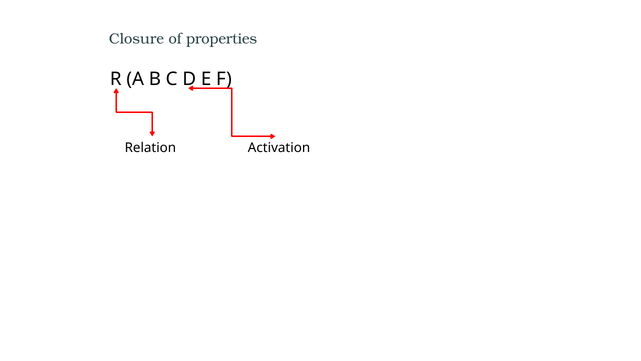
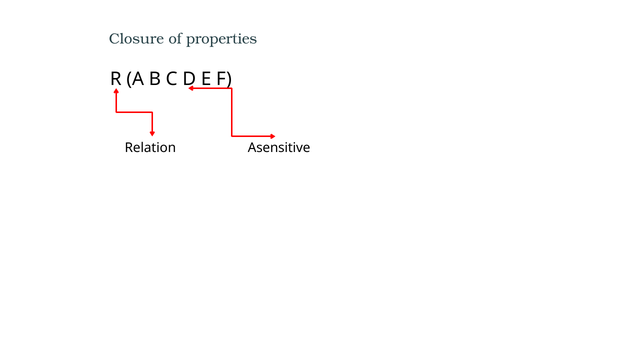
Activation: Activation -> Asensitive
